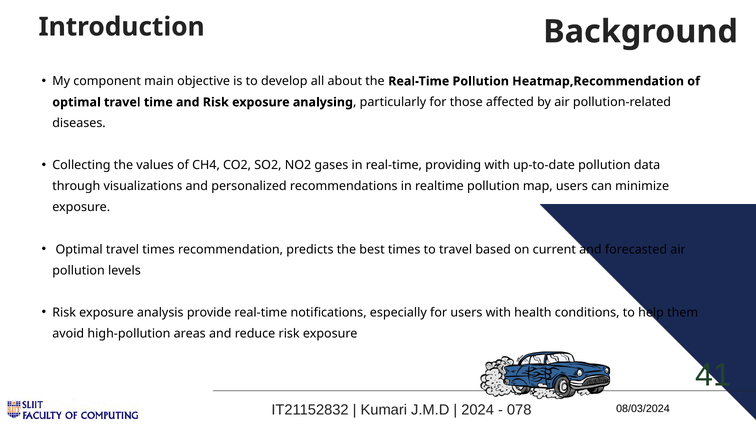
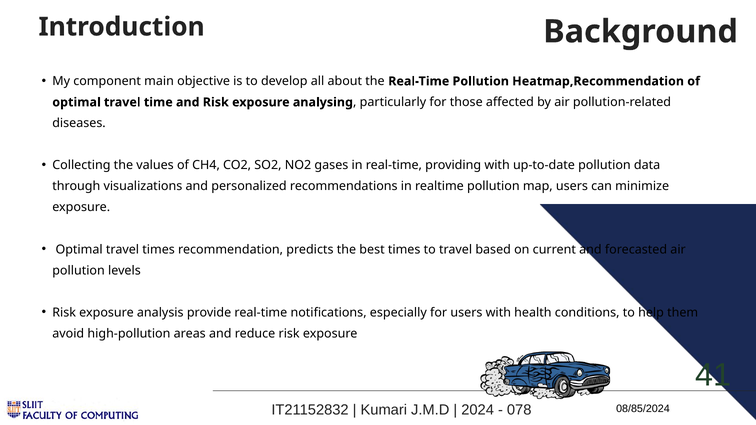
08/03/2024: 08/03/2024 -> 08/85/2024
